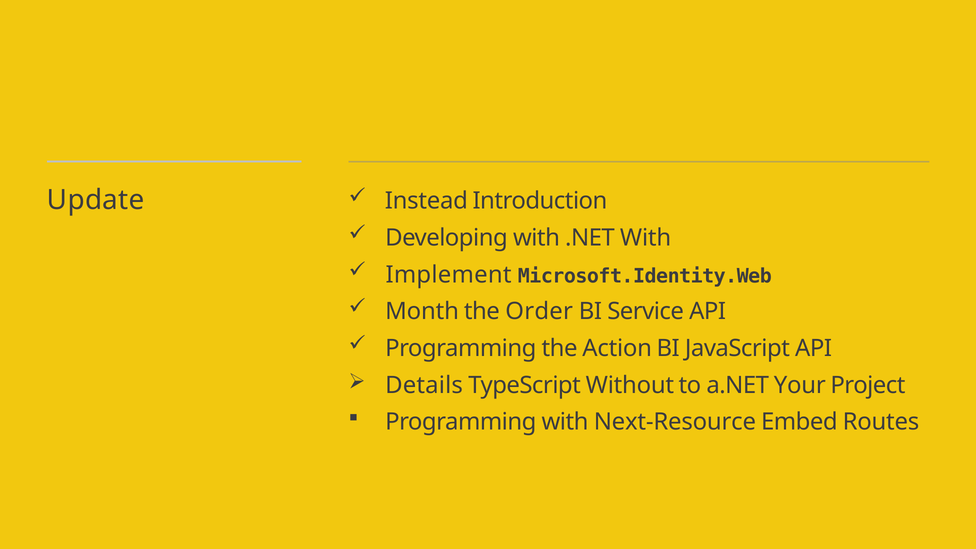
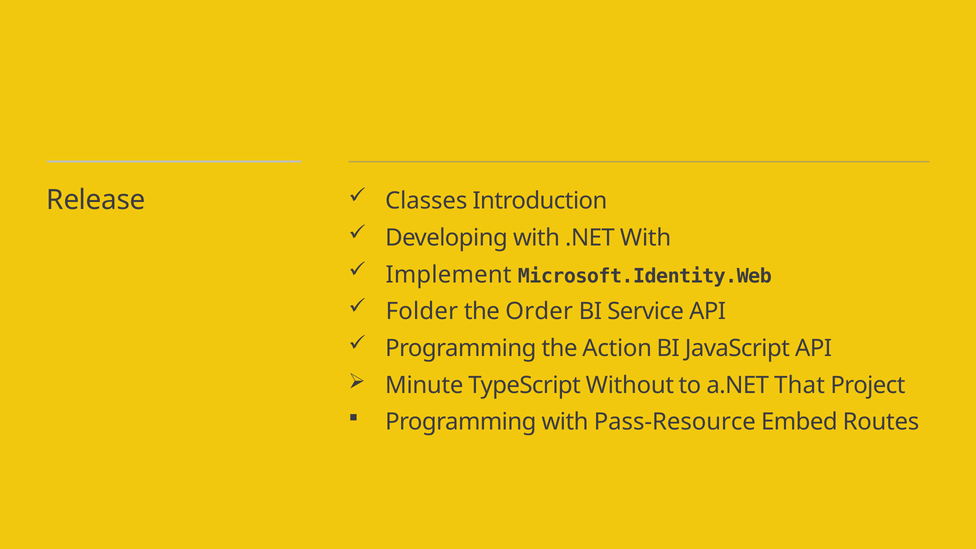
Update: Update -> Release
Instead: Instead -> Classes
Month: Month -> Folder
Details: Details -> Minute
Your: Your -> That
Next-Resource: Next-Resource -> Pass-Resource
